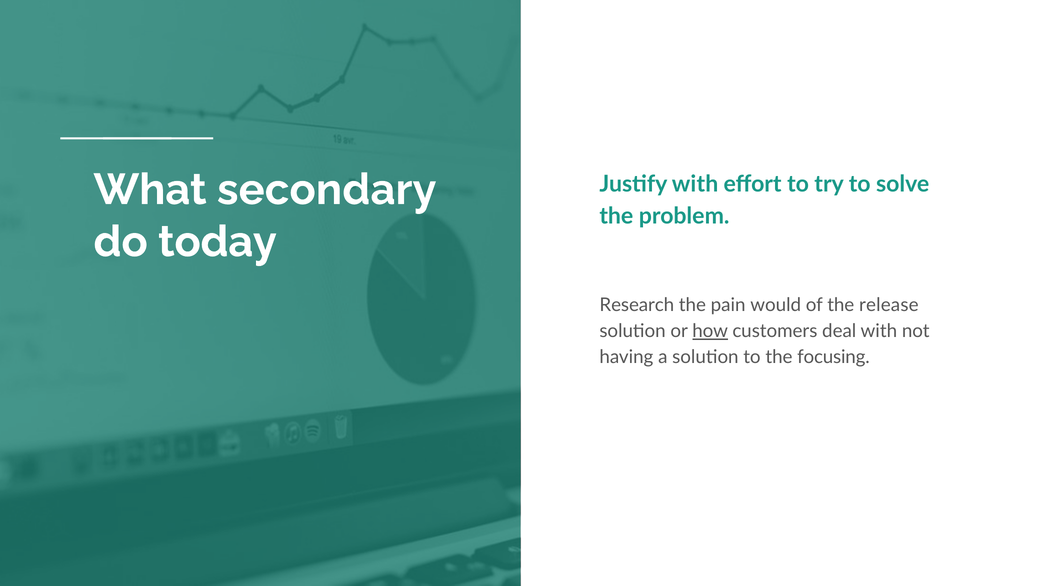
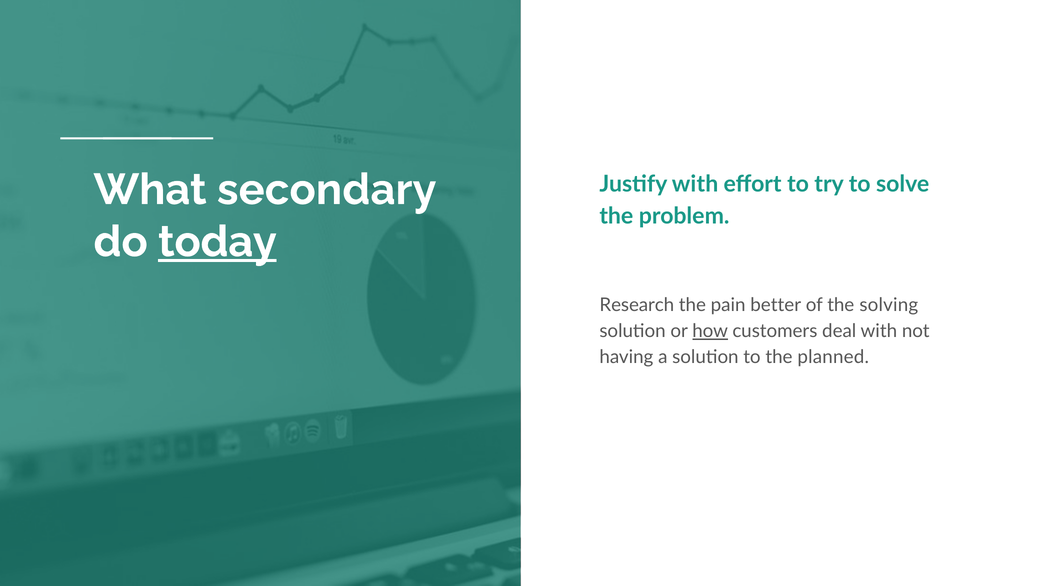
today underline: none -> present
would: would -> better
release: release -> solving
focusing: focusing -> planned
